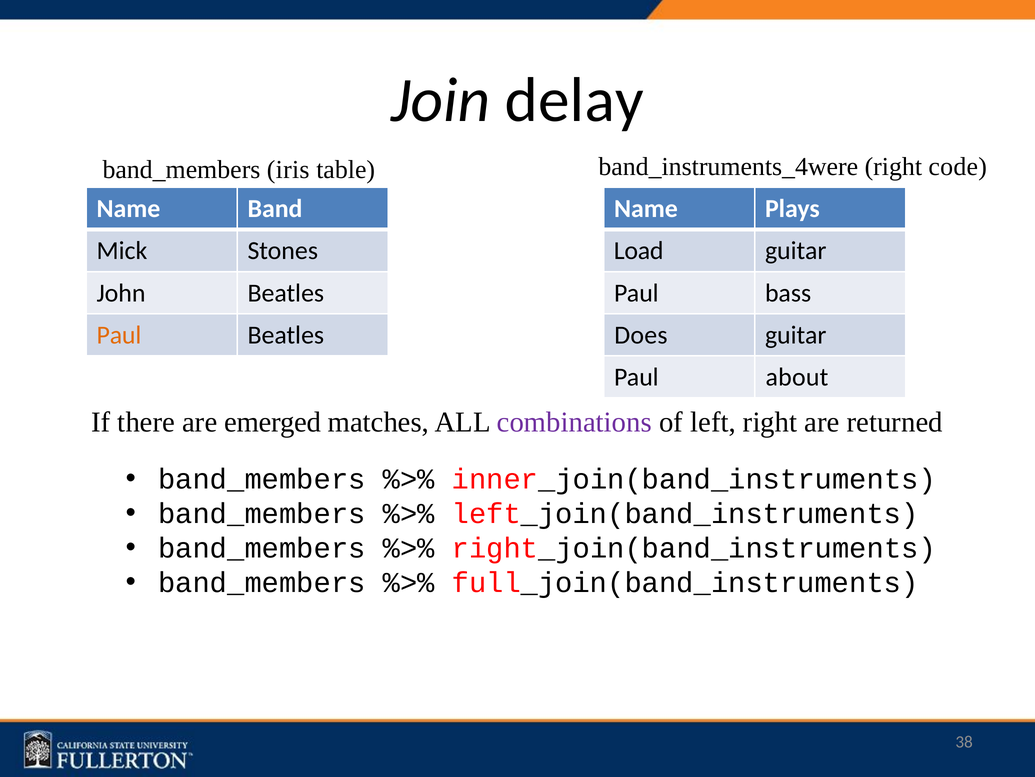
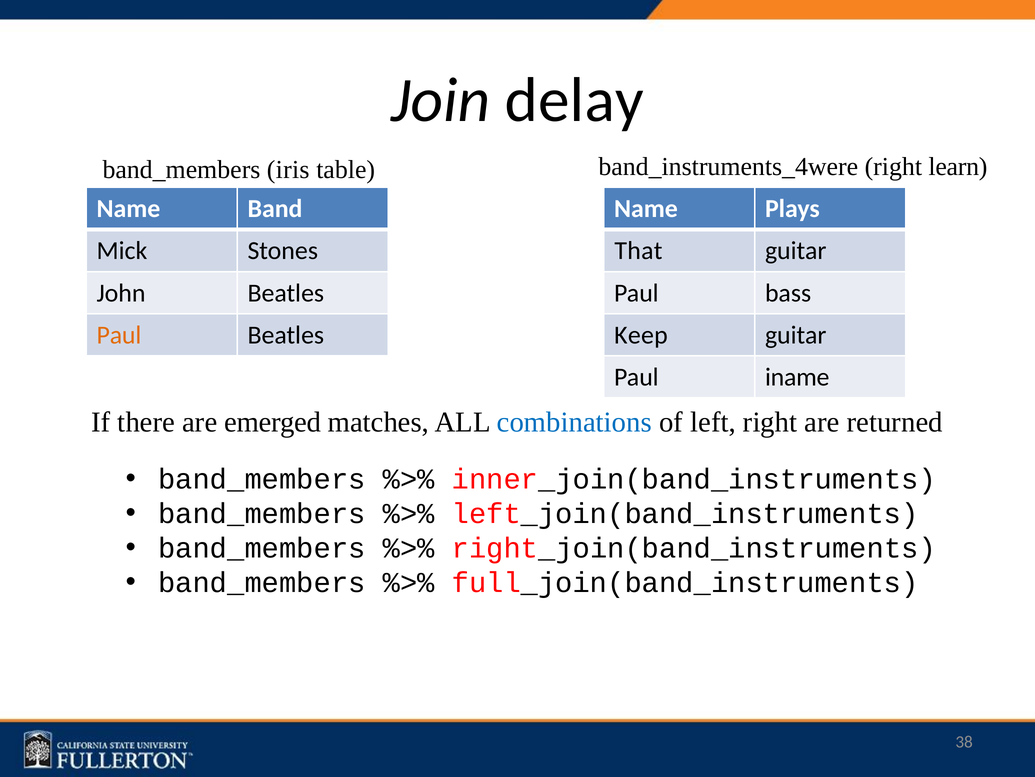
code: code -> learn
Load: Load -> That
Does: Does -> Keep
about: about -> iname
combinations colour: purple -> blue
